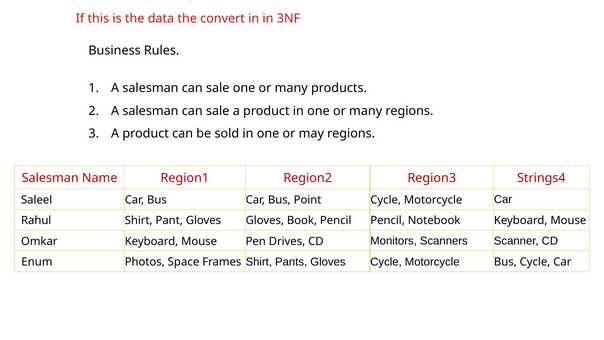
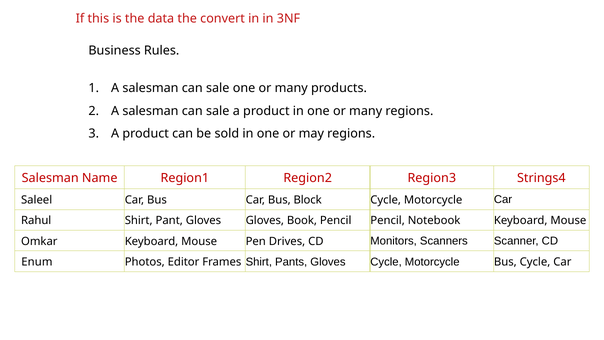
Point: Point -> Block
Space: Space -> Editor
